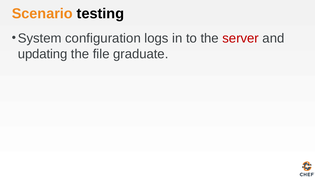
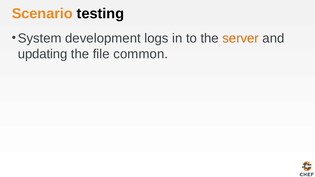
configuration: configuration -> development
server colour: red -> orange
graduate: graduate -> common
